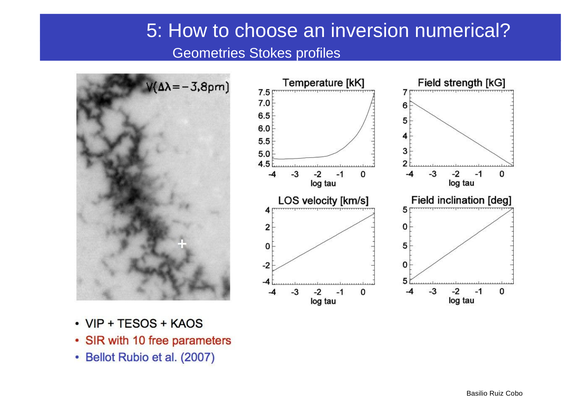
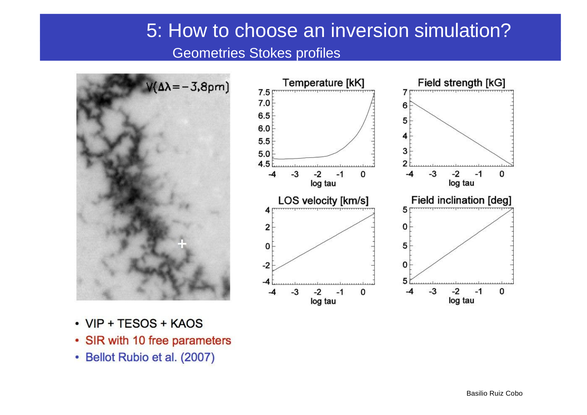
numerical: numerical -> simulation
